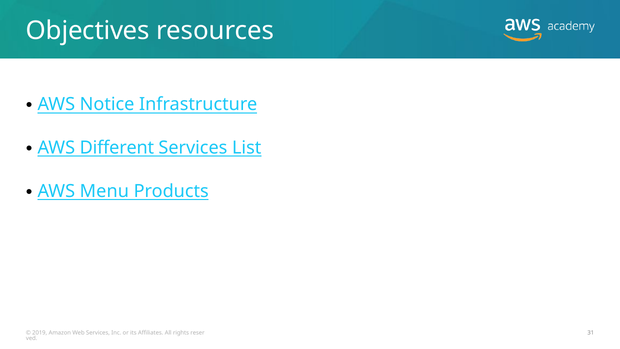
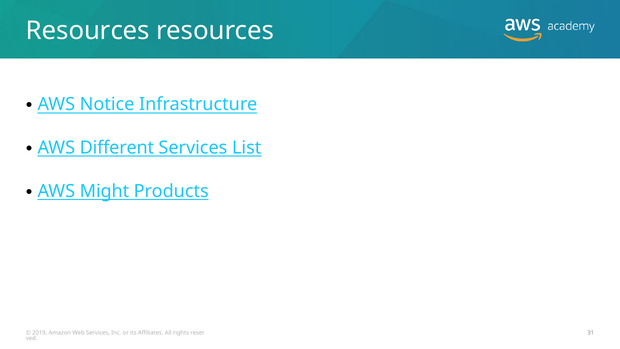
Objectives at (88, 30): Objectives -> Resources
Menu: Menu -> Might
